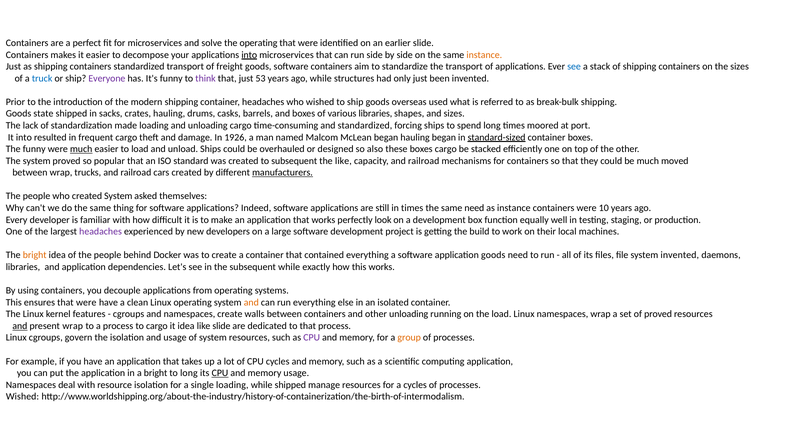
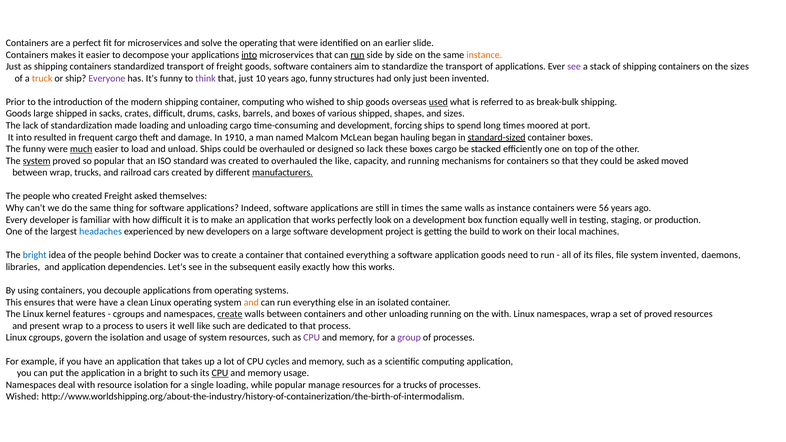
run at (357, 55) underline: none -> present
see at (574, 67) colour: blue -> purple
truck colour: blue -> orange
53: 53 -> 10
ago while: while -> funny
container headaches: headaches -> computing
used underline: none -> present
Goods state: state -> large
crates hauling: hauling -> difficult
various libraries: libraries -> shipped
and standardized: standardized -> development
1926: 1926 -> 1910
so also: also -> lack
system at (37, 161) underline: none -> present
to subsequent: subsequent -> overhauled
capacity and railroad: railroad -> running
be much: much -> asked
created System: System -> Freight
same need: need -> walls
10: 10 -> 56
headaches at (101, 232) colour: purple -> blue
bright at (35, 255) colour: orange -> blue
subsequent while: while -> easily
create at (230, 314) underline: none -> present
the load: load -> with
and at (20, 326) underline: present -> none
to cargo: cargo -> users
it idea: idea -> well
like slide: slide -> such
group colour: orange -> purple
to long: long -> such
while shipped: shipped -> popular
a cycles: cycles -> trucks
